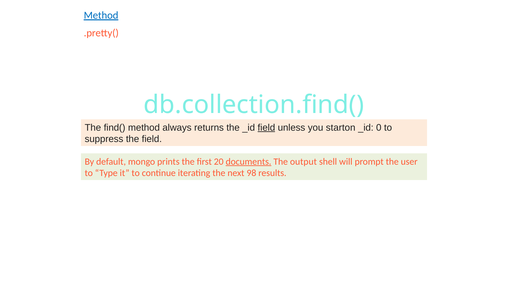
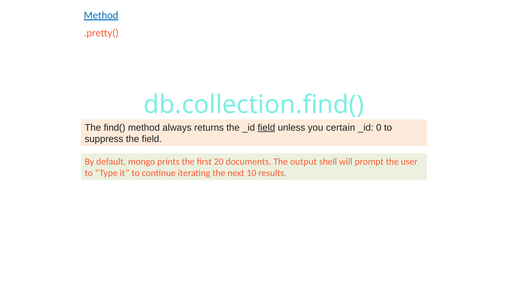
starton: starton -> certain
documents underline: present -> none
98: 98 -> 10
